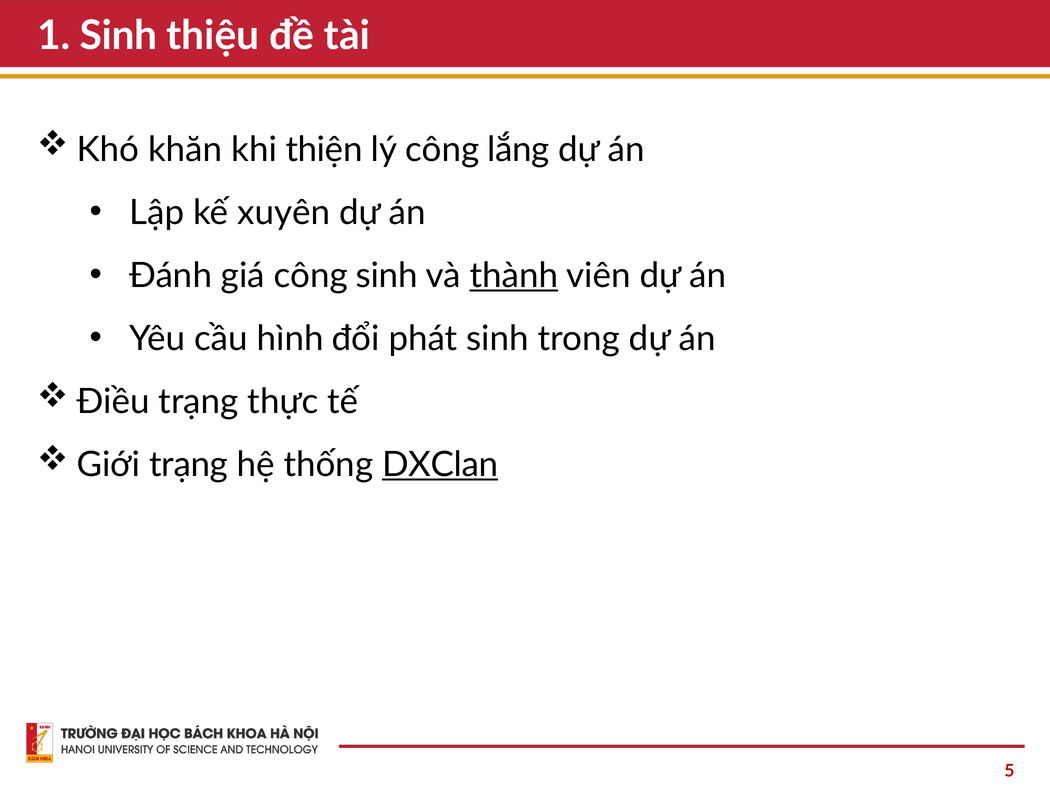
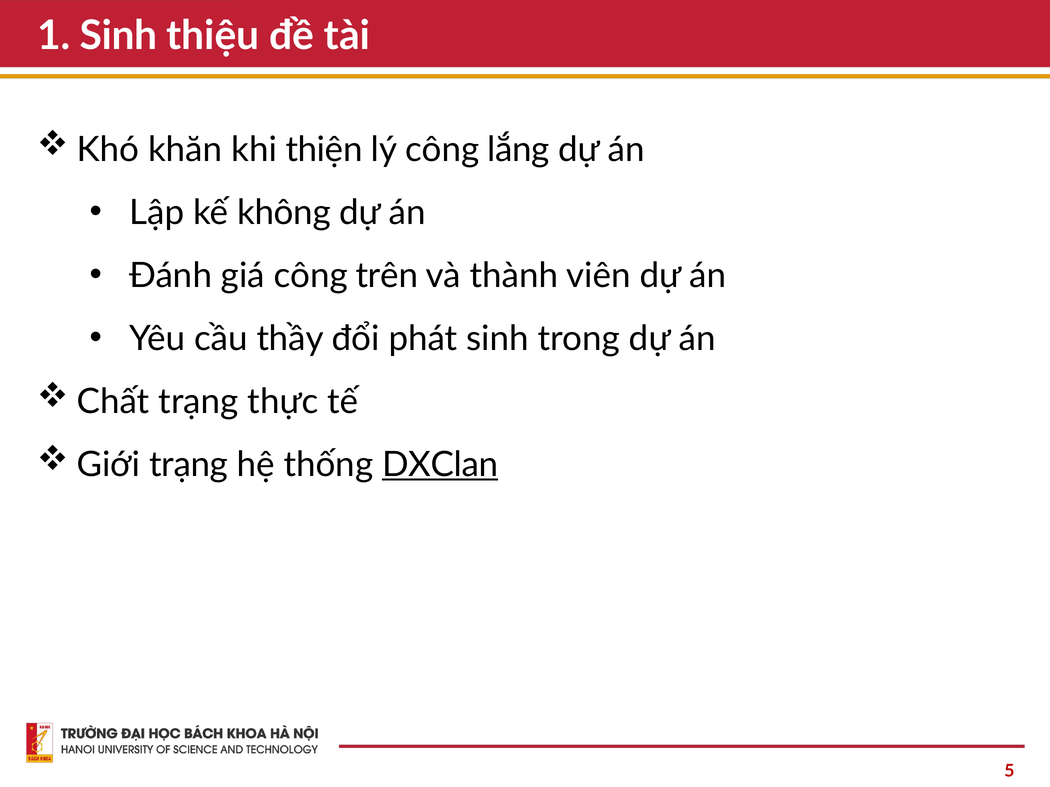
xuyên: xuyên -> không
công sinh: sinh -> trên
thành underline: present -> none
hình: hình -> thầy
Điều: Điều -> Chất
